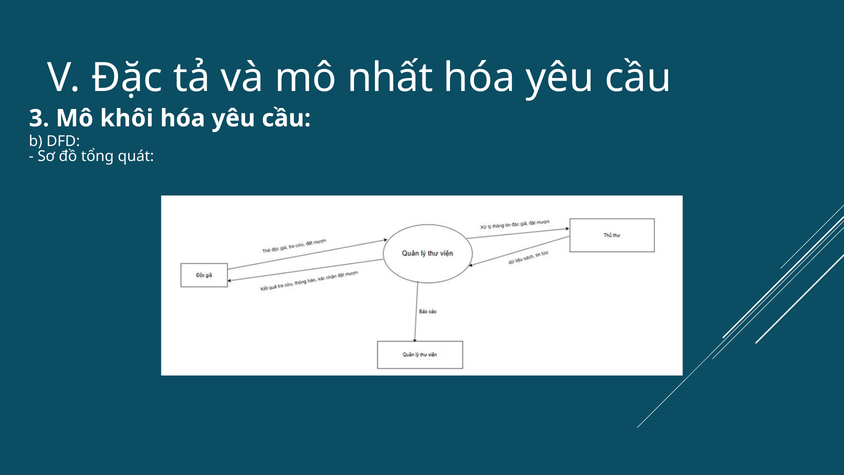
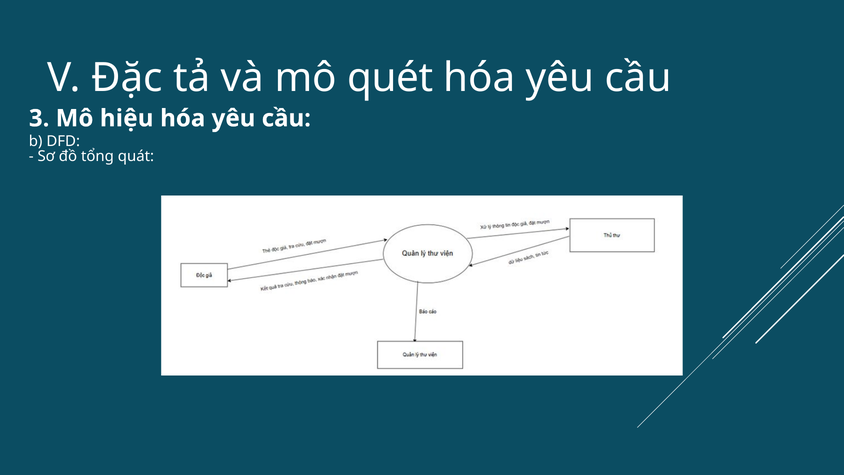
nhất: nhất -> quét
khôi: khôi -> hiệu
